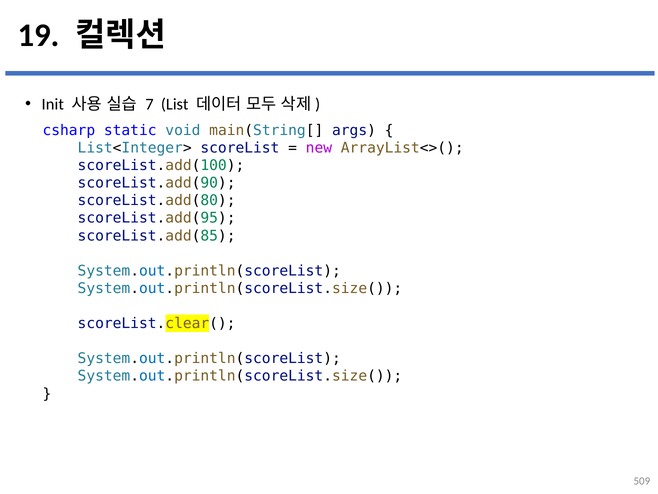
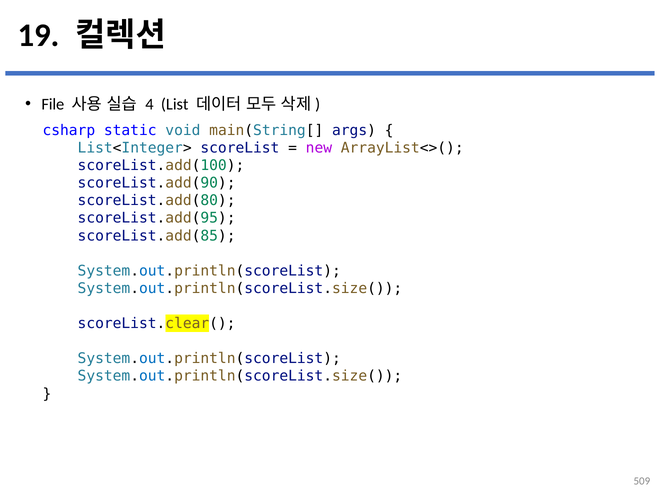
Init: Init -> File
7: 7 -> 4
